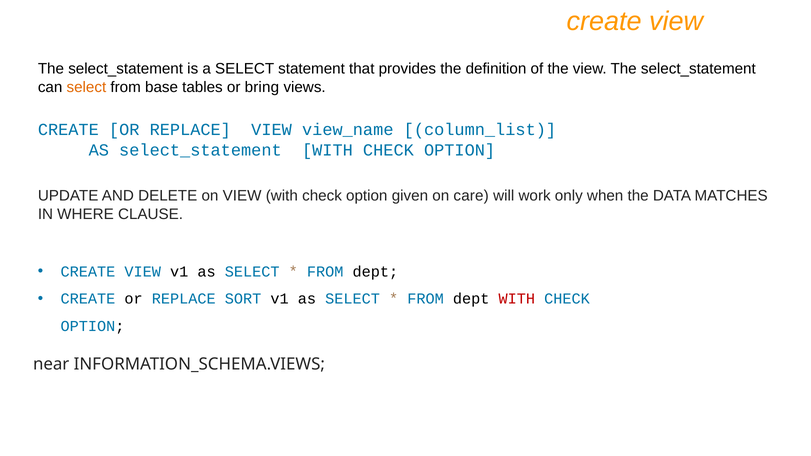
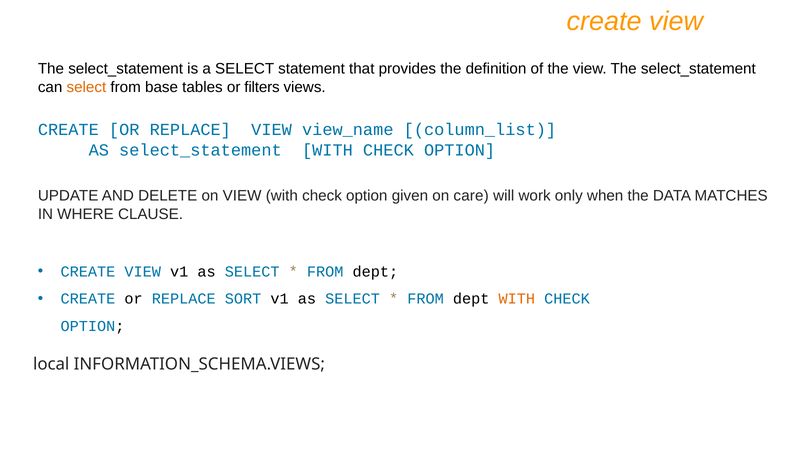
bring: bring -> filters
WITH at (517, 299) colour: red -> orange
near: near -> local
